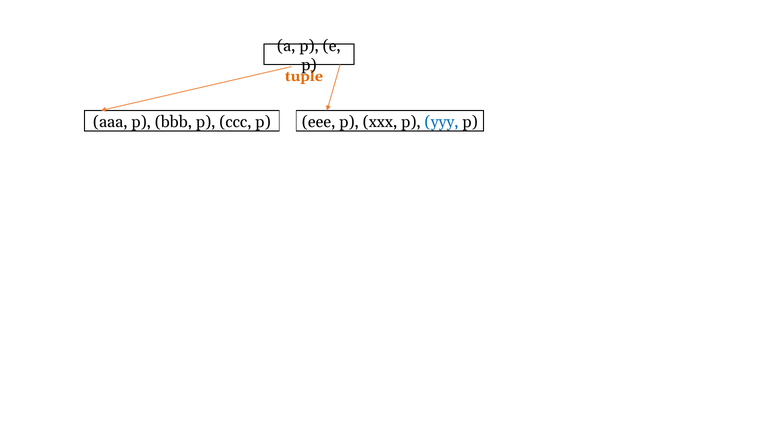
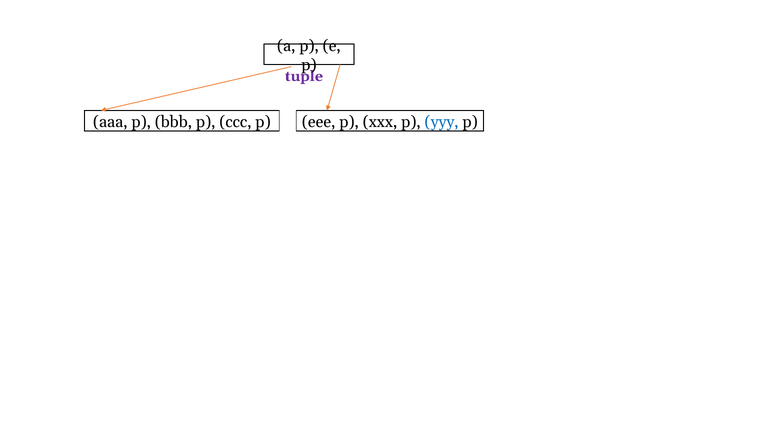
tuple at (304, 76) colour: orange -> purple
